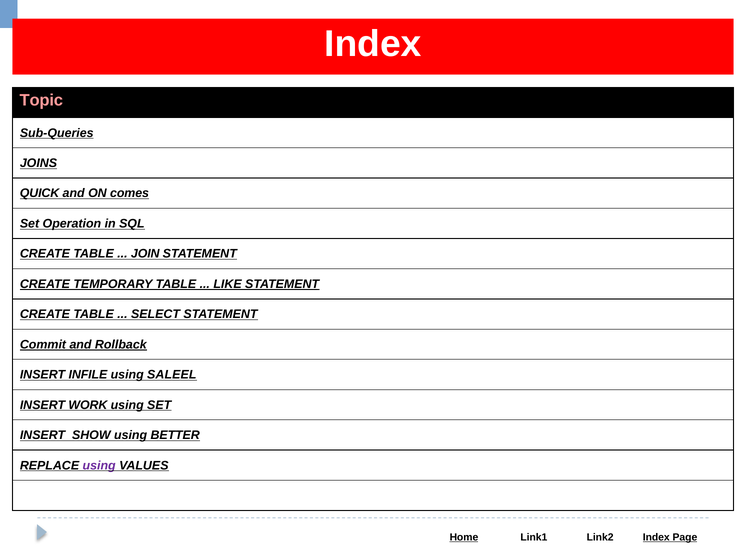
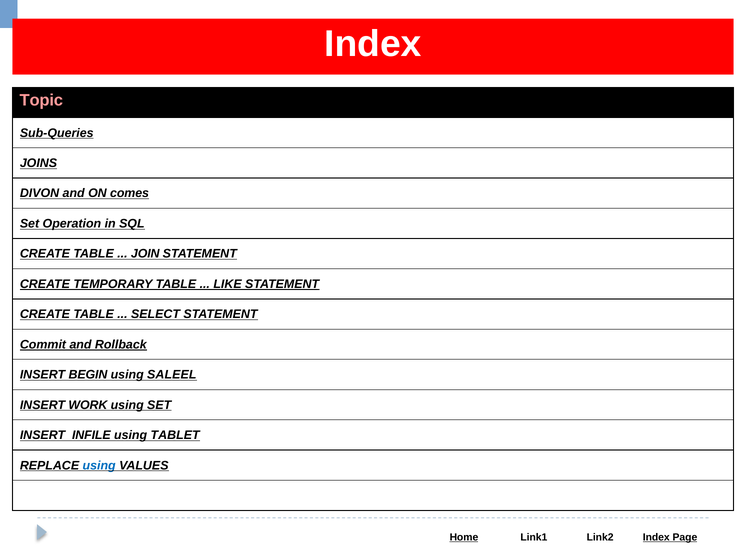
QUICK: QUICK -> DIVON
INFILE: INFILE -> BEGIN
SHOW: SHOW -> INFILE
BETTER: BETTER -> TABLET
using at (99, 466) colour: purple -> blue
